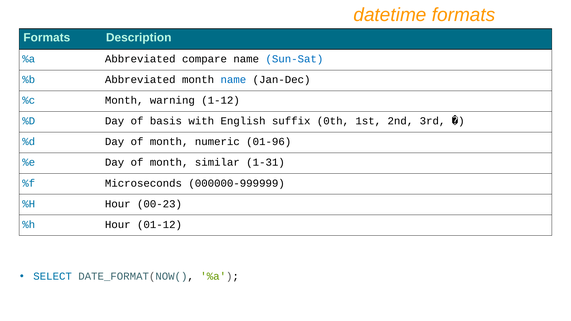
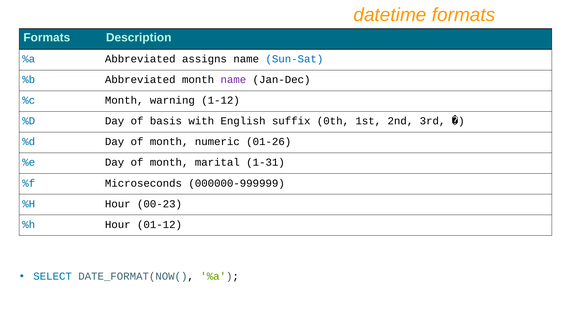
compare: compare -> assigns
name at (233, 80) colour: blue -> purple
01-96: 01-96 -> 01-26
similar: similar -> marital
